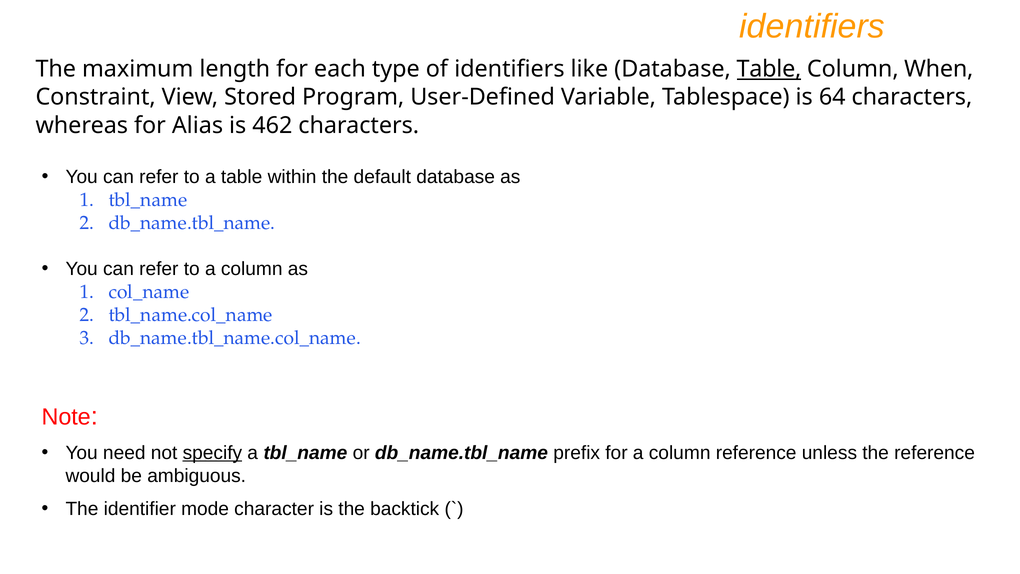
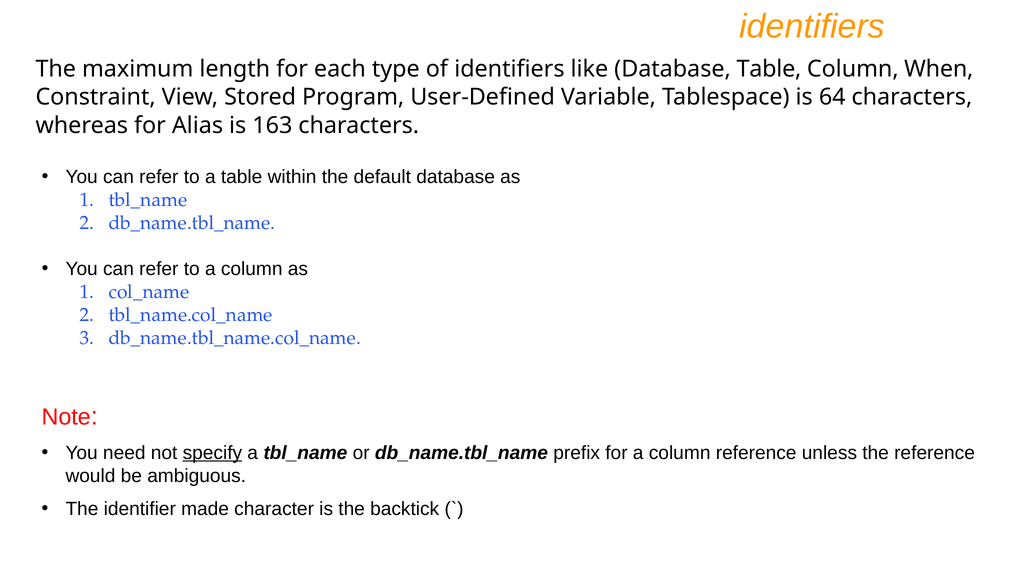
Table at (769, 69) underline: present -> none
462: 462 -> 163
mode: mode -> made
